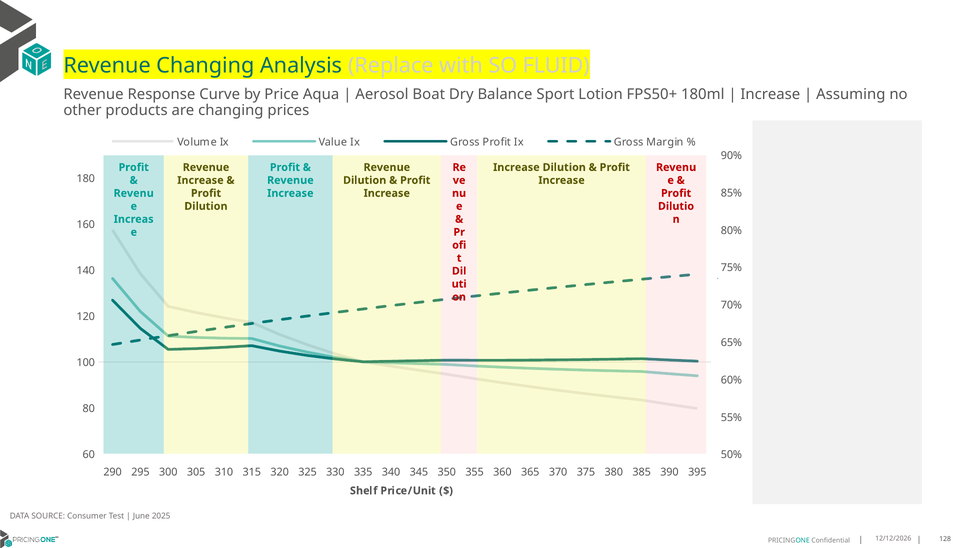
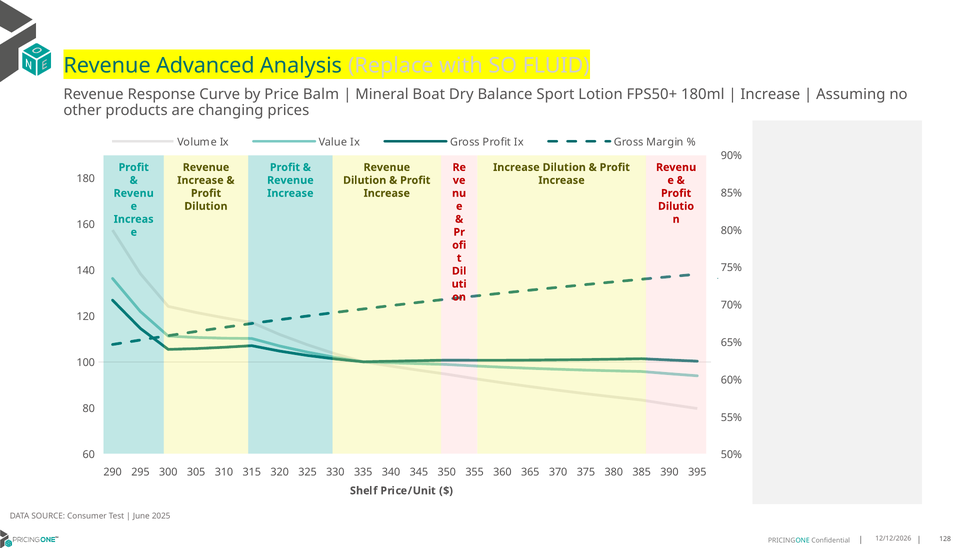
Revenue Changing: Changing -> Advanced
Aqua: Aqua -> Balm
Aerosol: Aerosol -> Mineral
